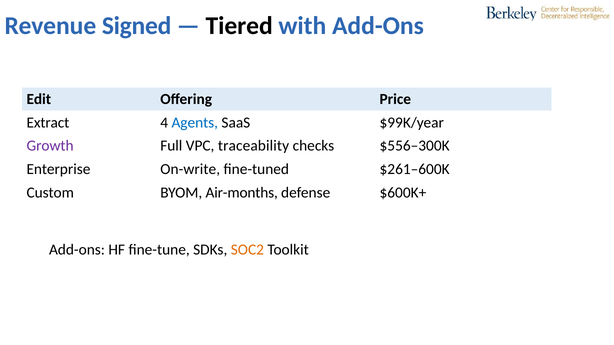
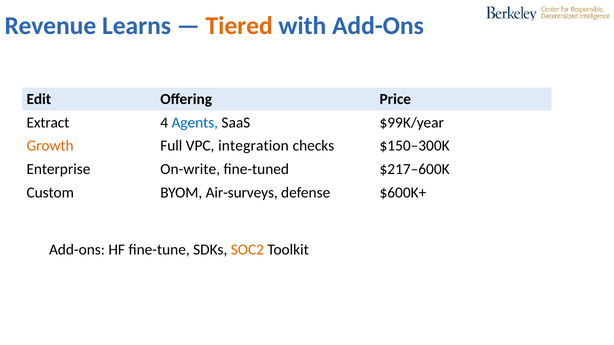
Signed: Signed -> Learns
Tiered colour: black -> orange
Growth colour: purple -> orange
traceability: traceability -> integration
$556–300K: $556–300K -> $150–300K
$261–600K: $261–600K -> $217–600K
Air-months: Air-months -> Air-surveys
